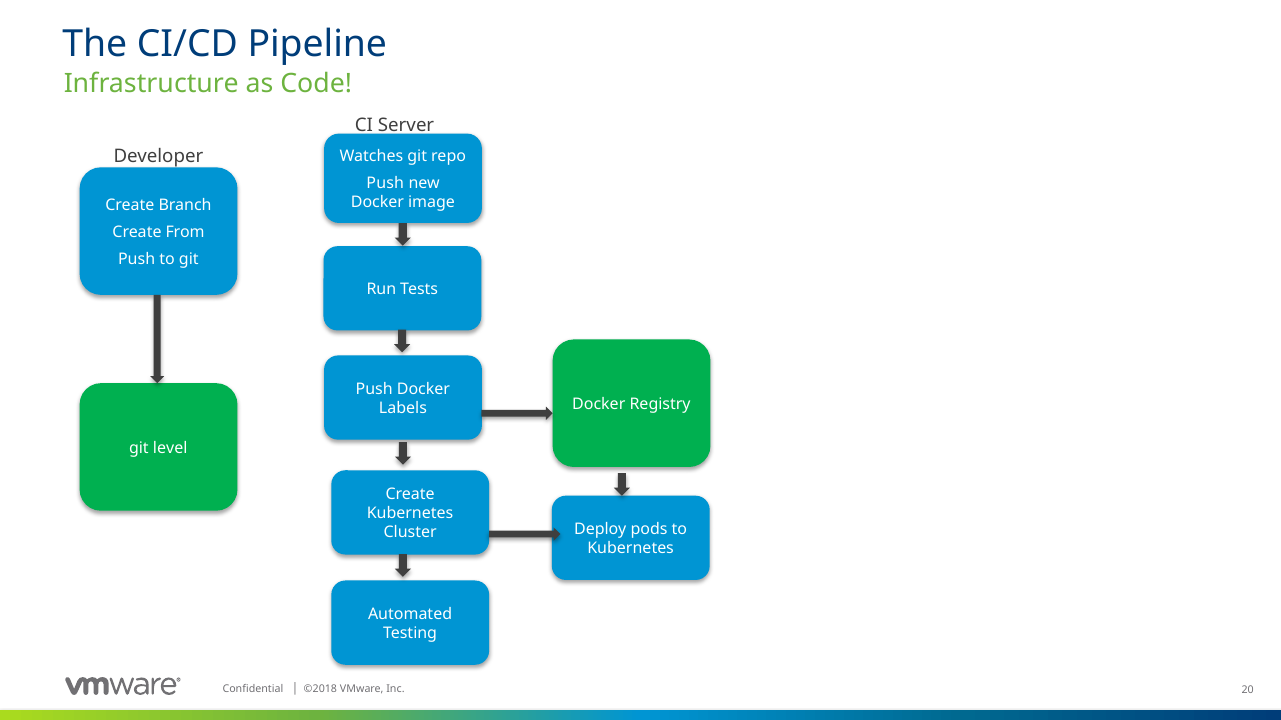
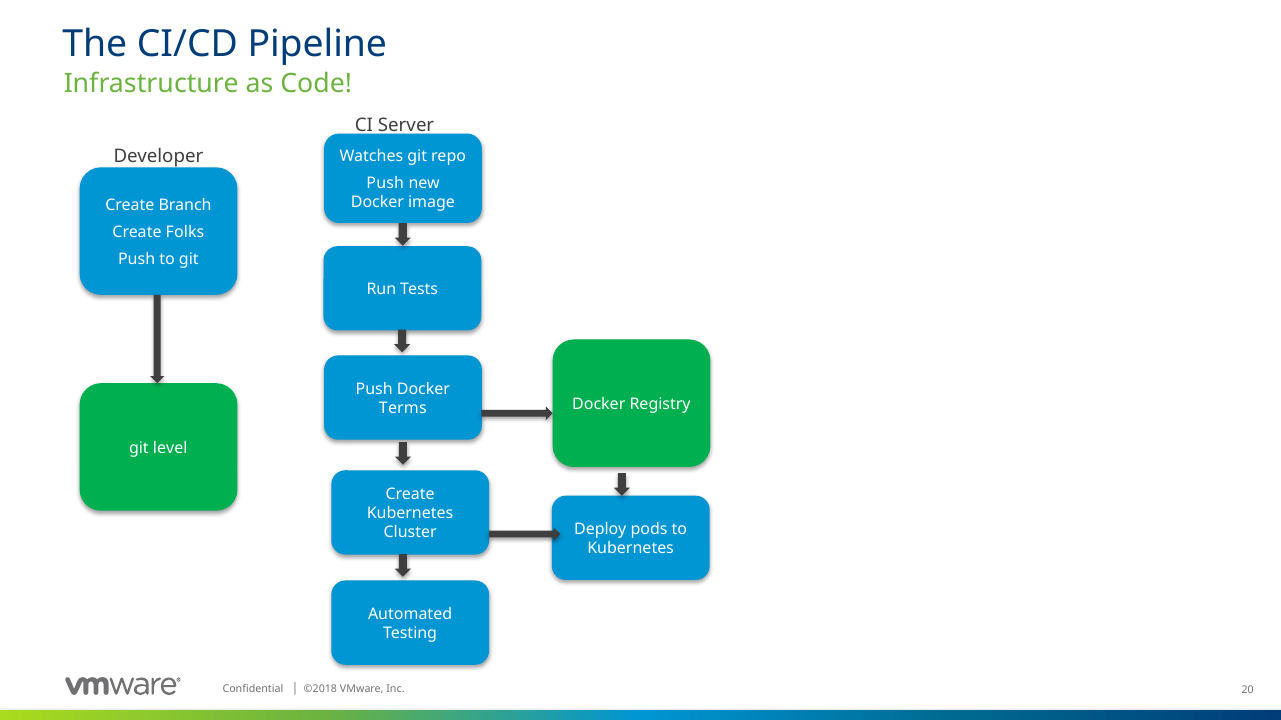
From: From -> Folks
Labels: Labels -> Terms
